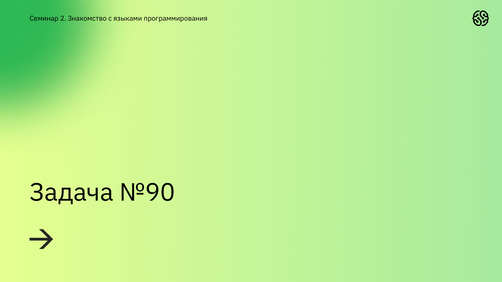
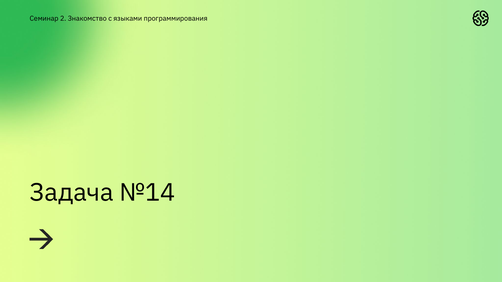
№90: №90 -> №14
